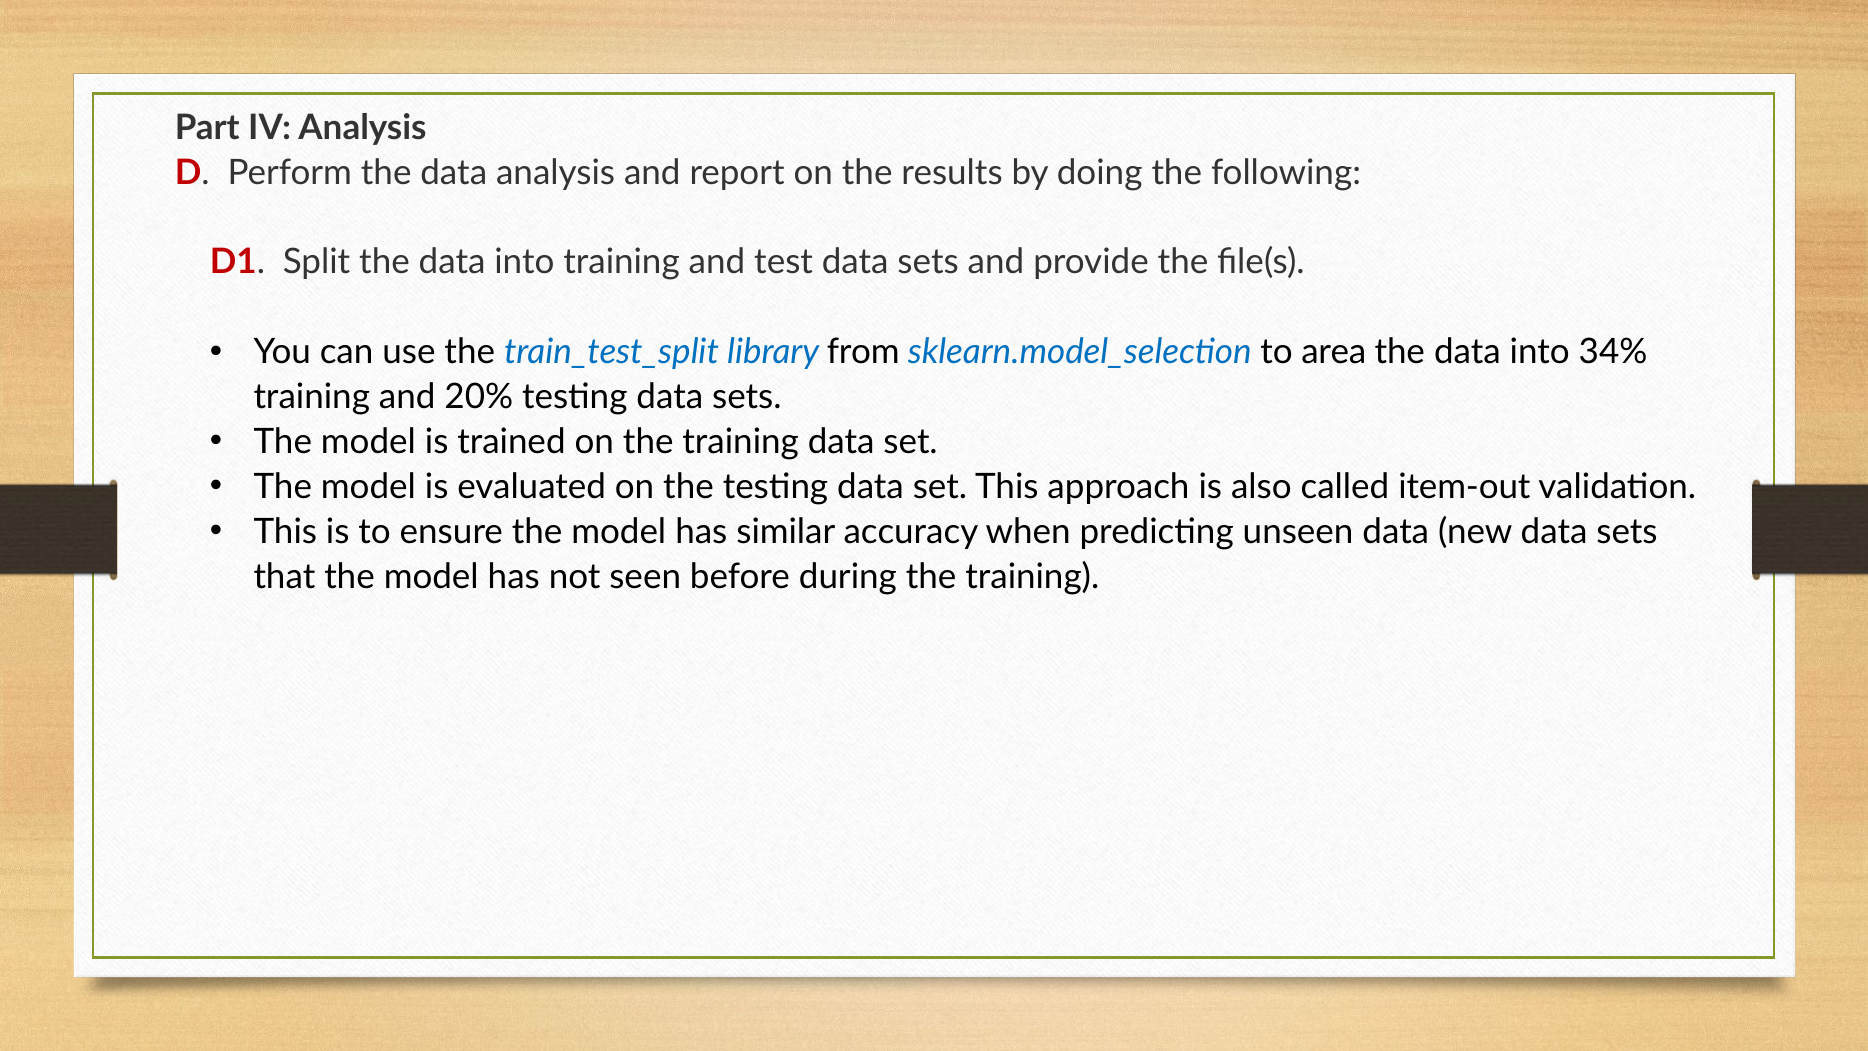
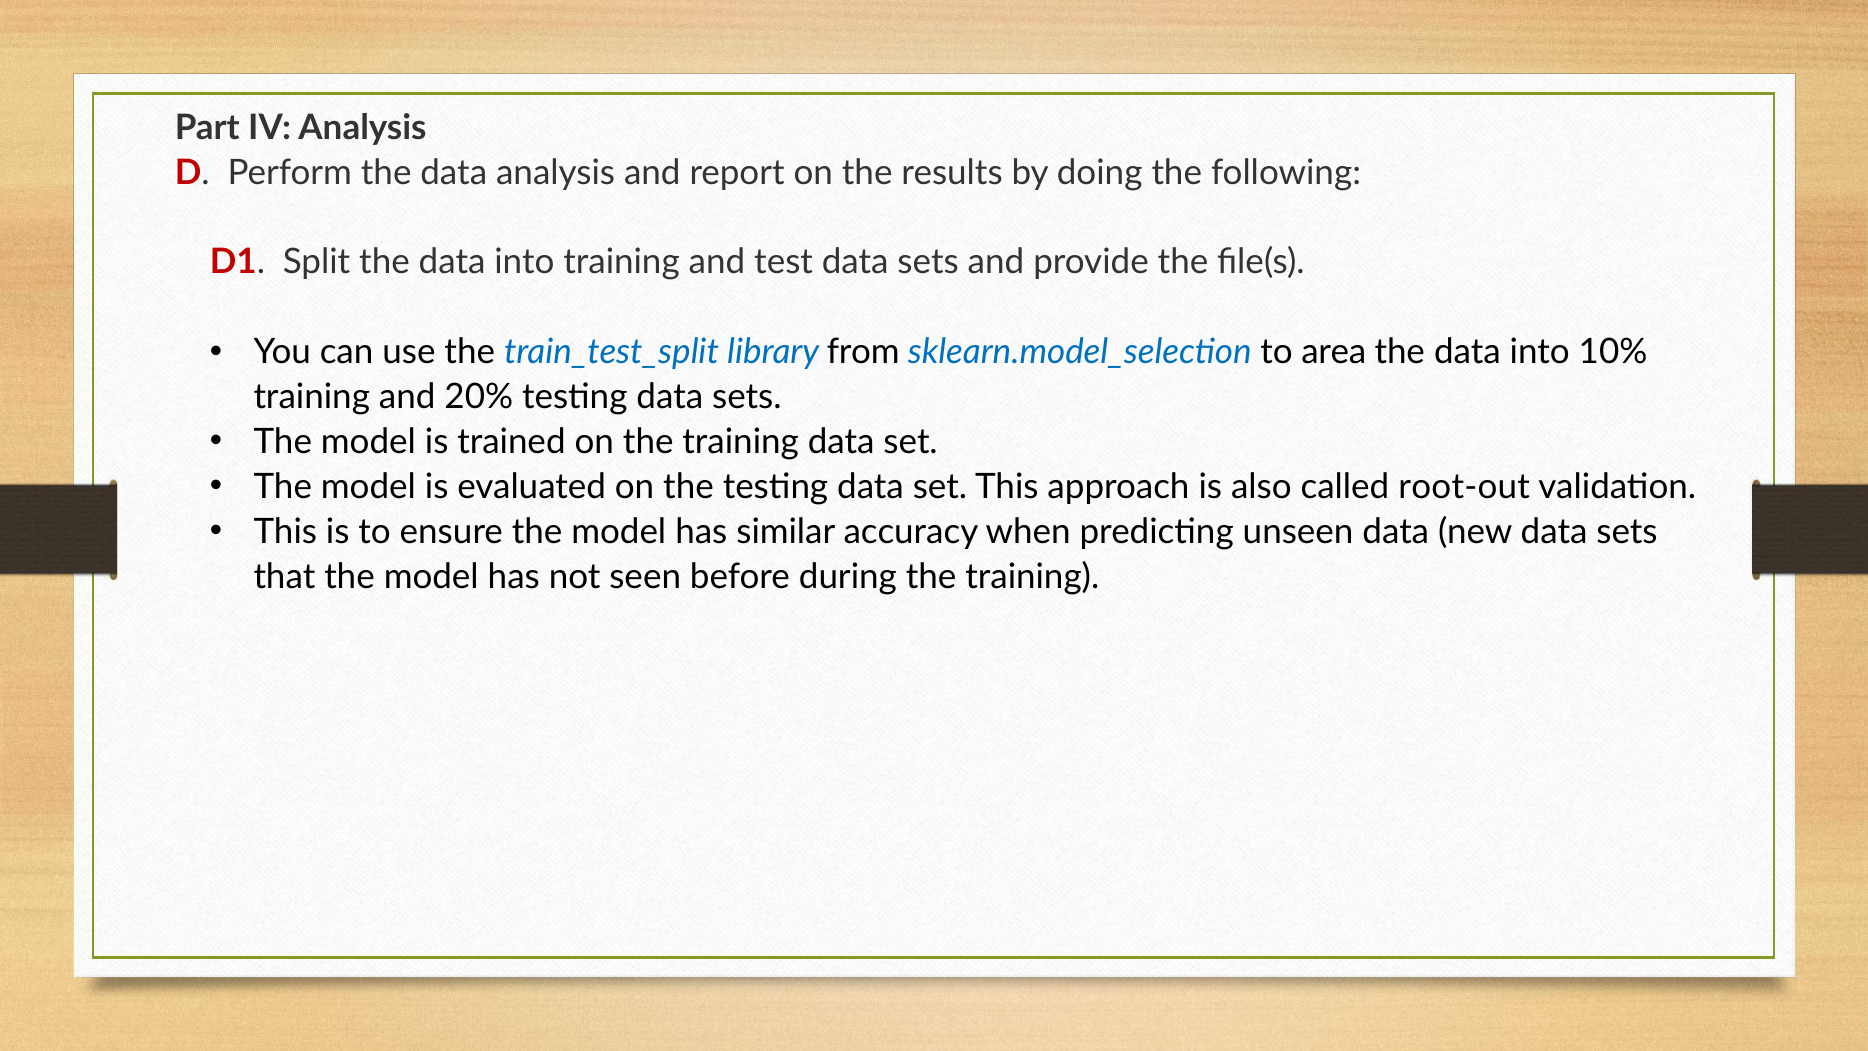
34%: 34% -> 10%
item-out: item-out -> root-out
